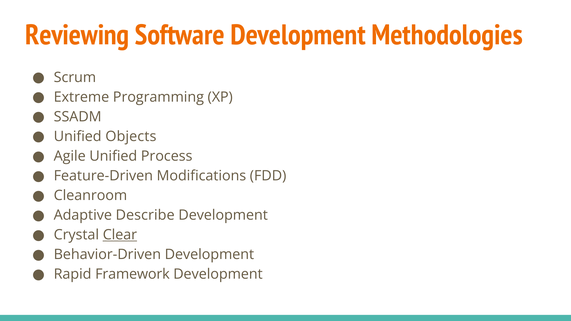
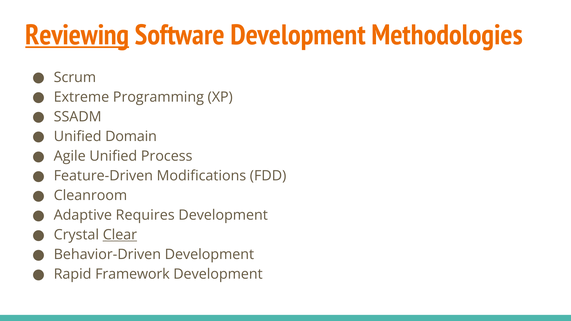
Reviewing underline: none -> present
Objects: Objects -> Domain
Describe: Describe -> Requires
